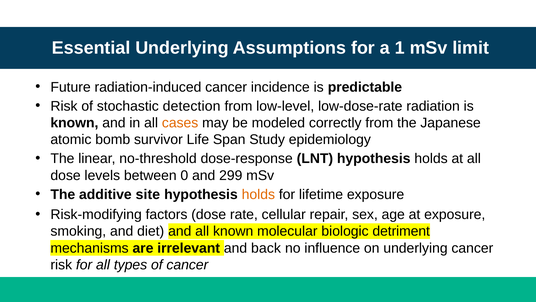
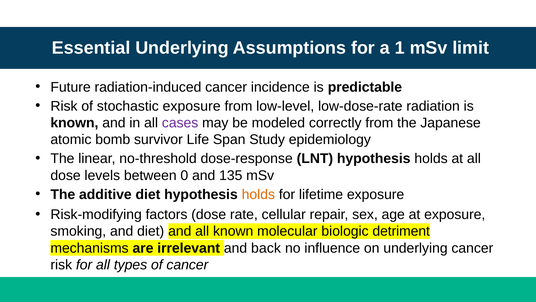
stochastic detection: detection -> exposure
cases colour: orange -> purple
299: 299 -> 135
additive site: site -> diet
